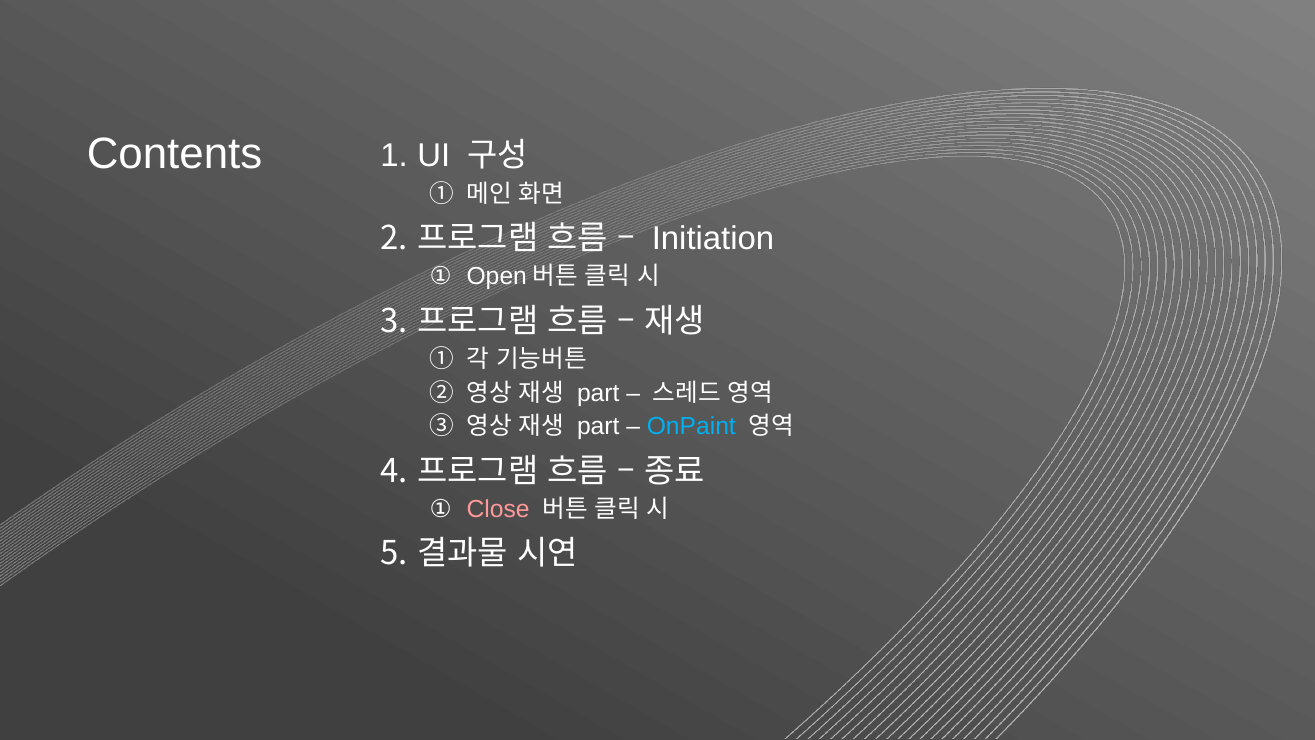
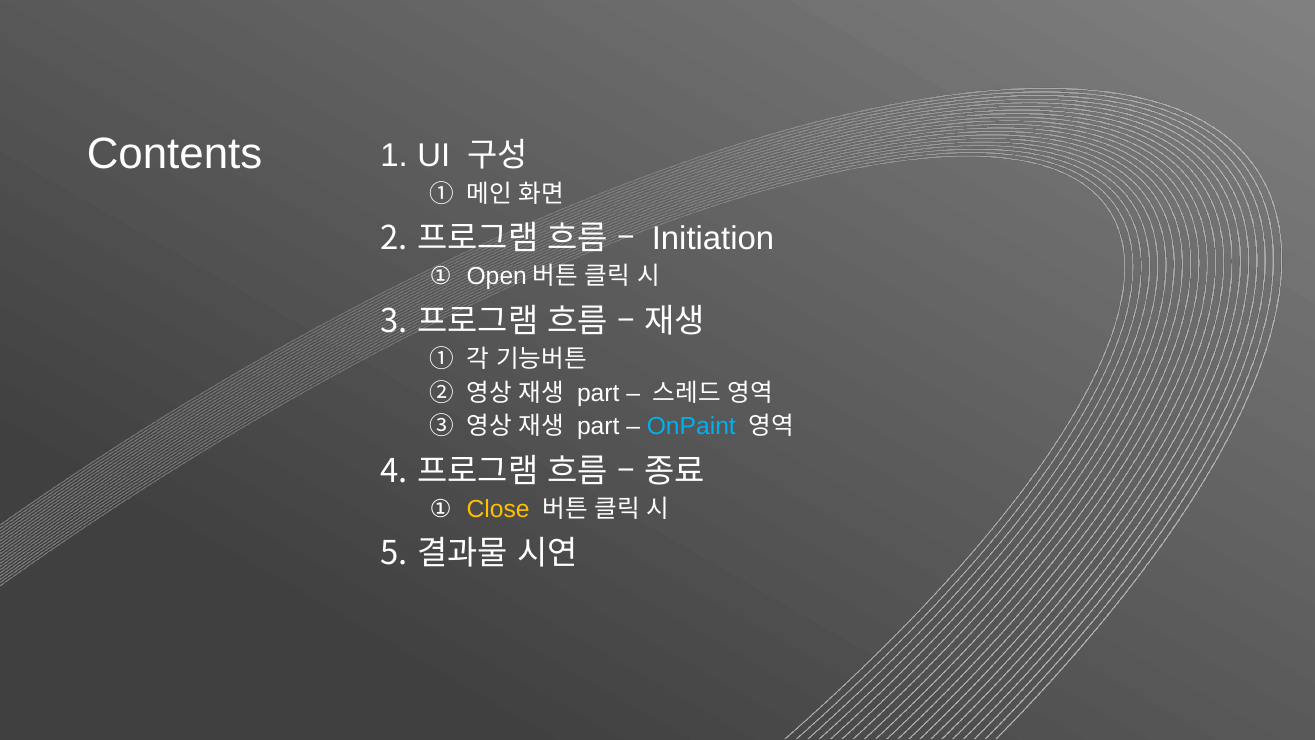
Close colour: pink -> yellow
